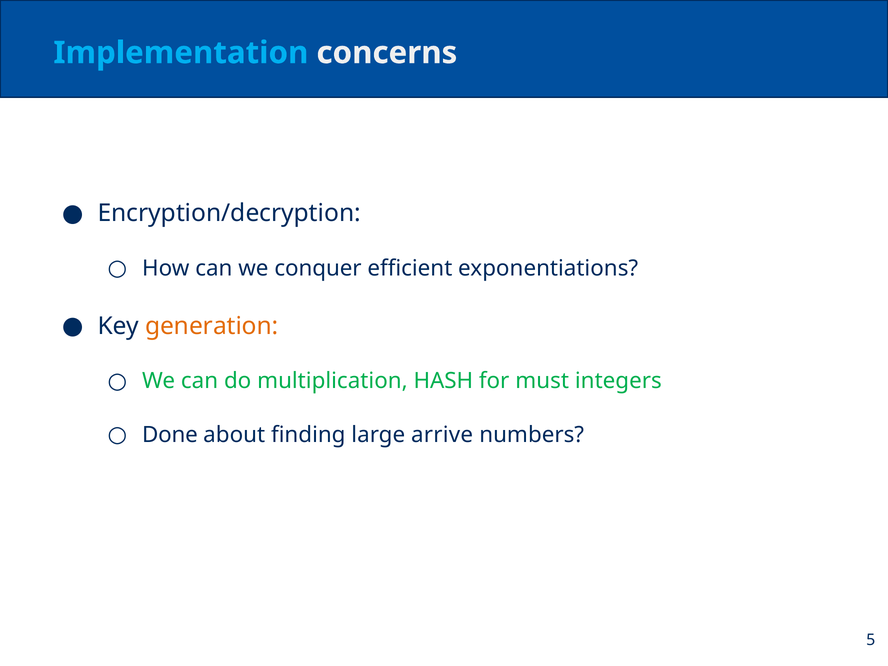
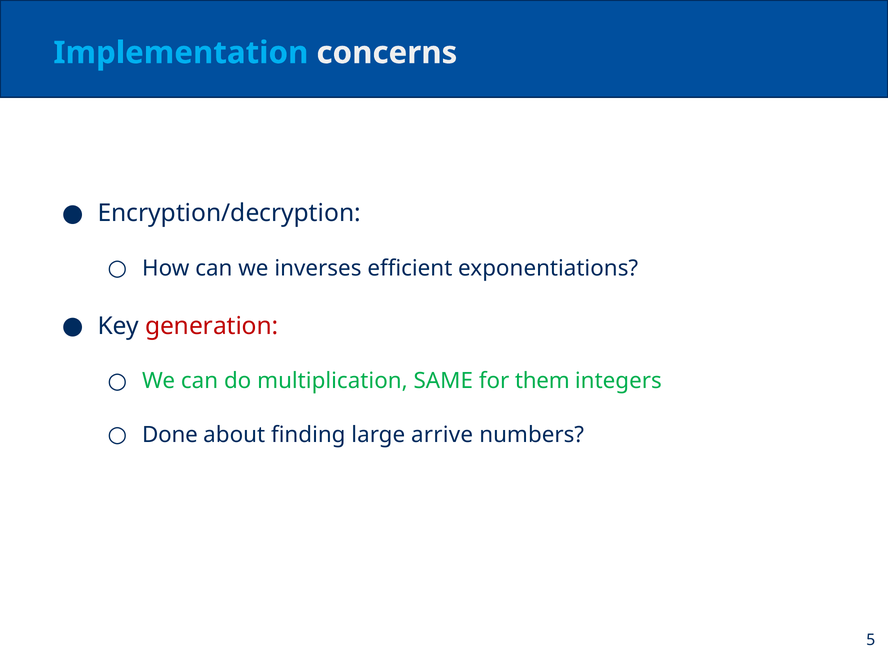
conquer: conquer -> inverses
generation colour: orange -> red
HASH: HASH -> SAME
must: must -> them
